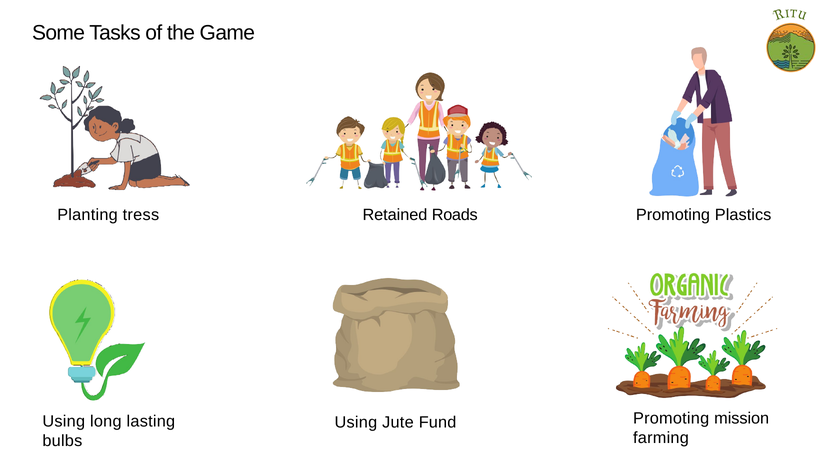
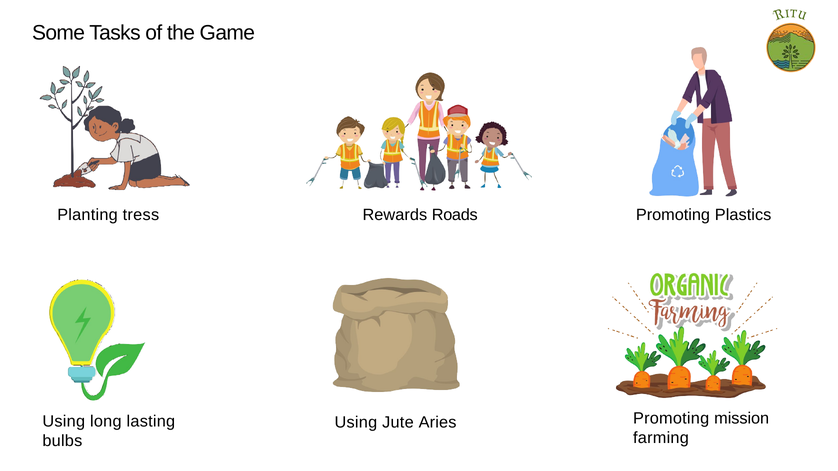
Retained: Retained -> Rewards
Fund: Fund -> Aries
